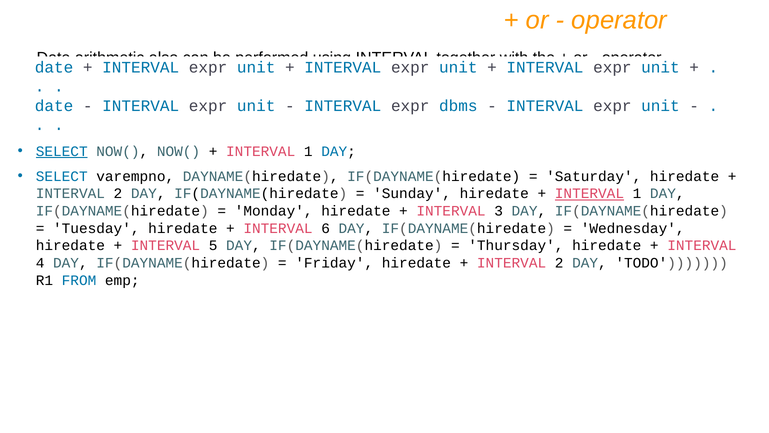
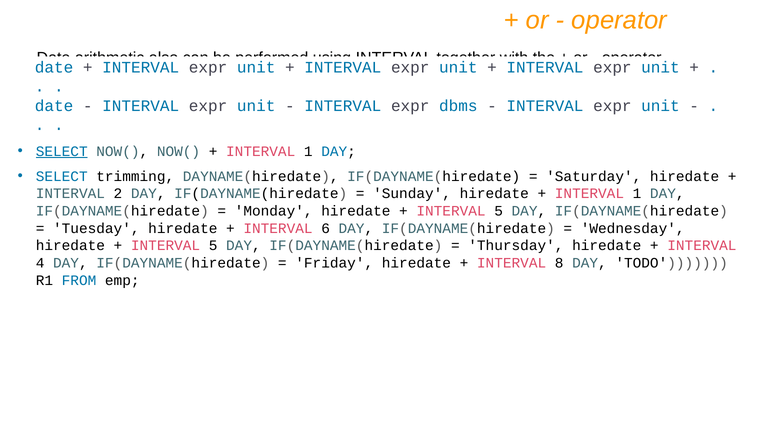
varempno: varempno -> trimming
INTERVAL at (589, 193) underline: present -> none
3 at (499, 211): 3 -> 5
2 at (559, 263): 2 -> 8
